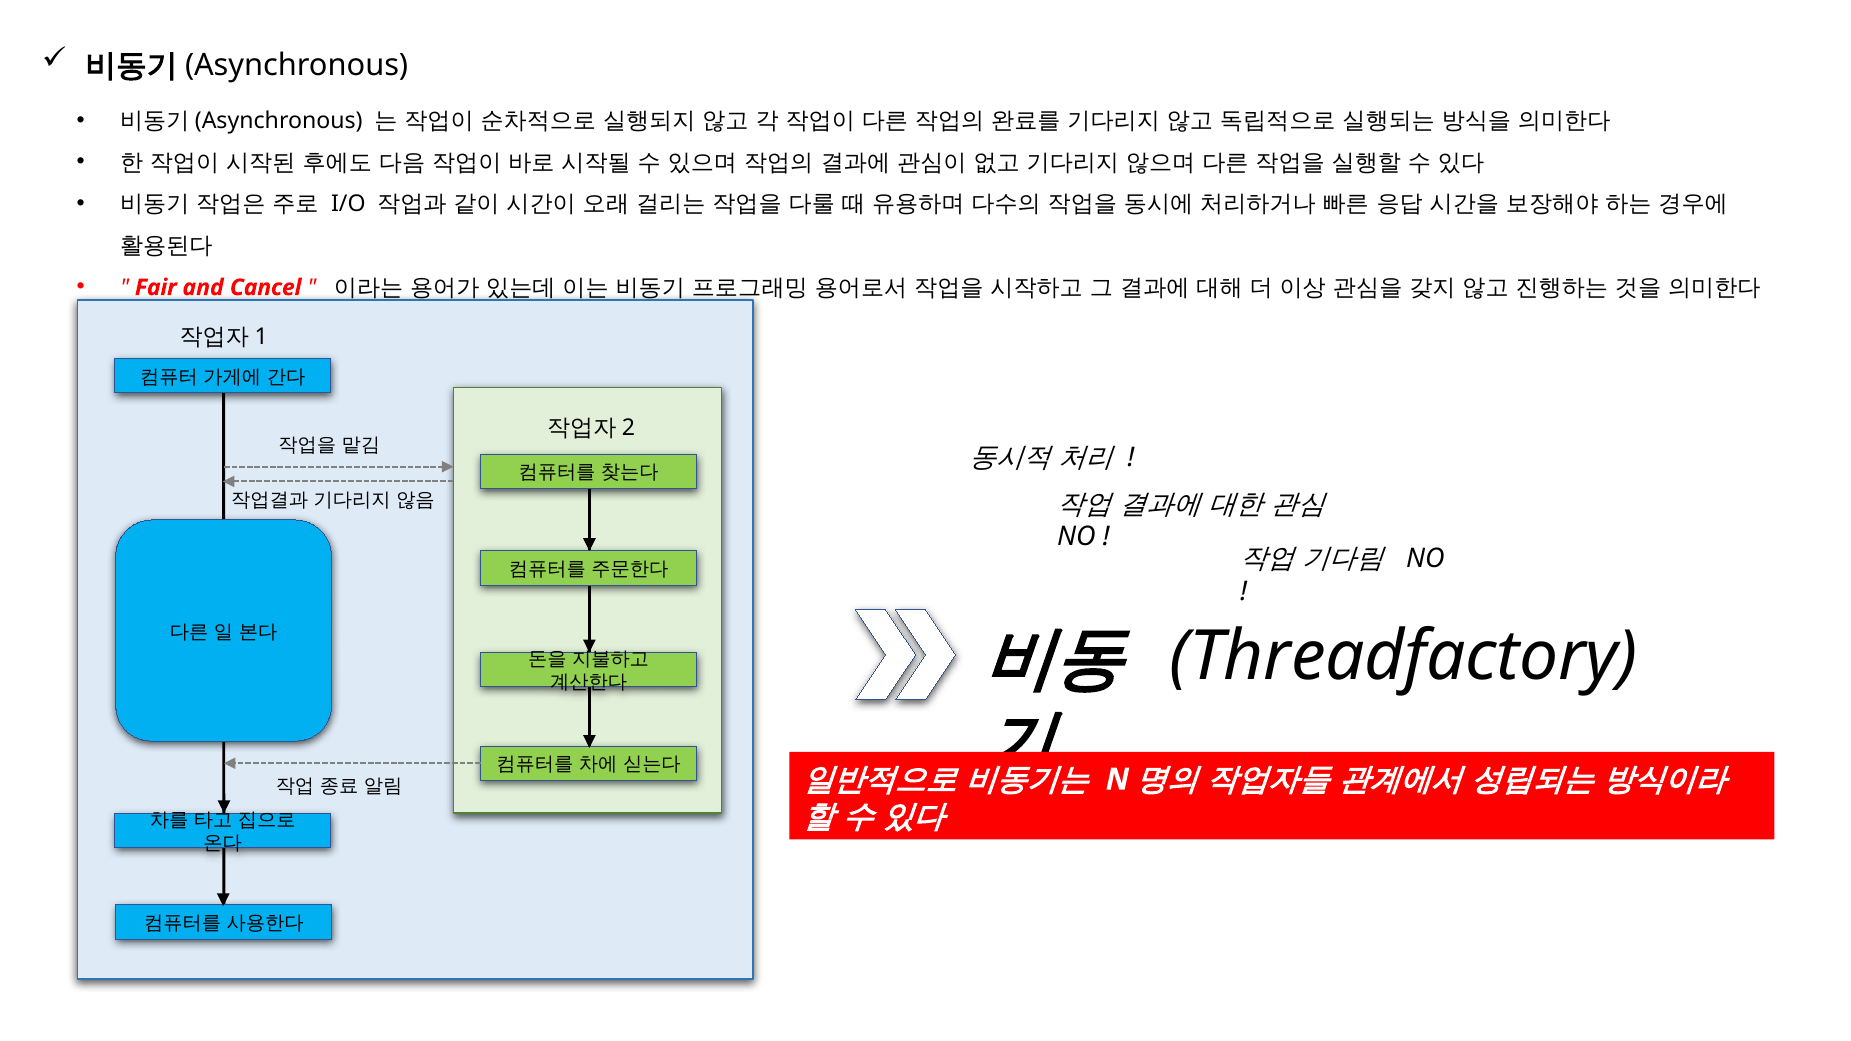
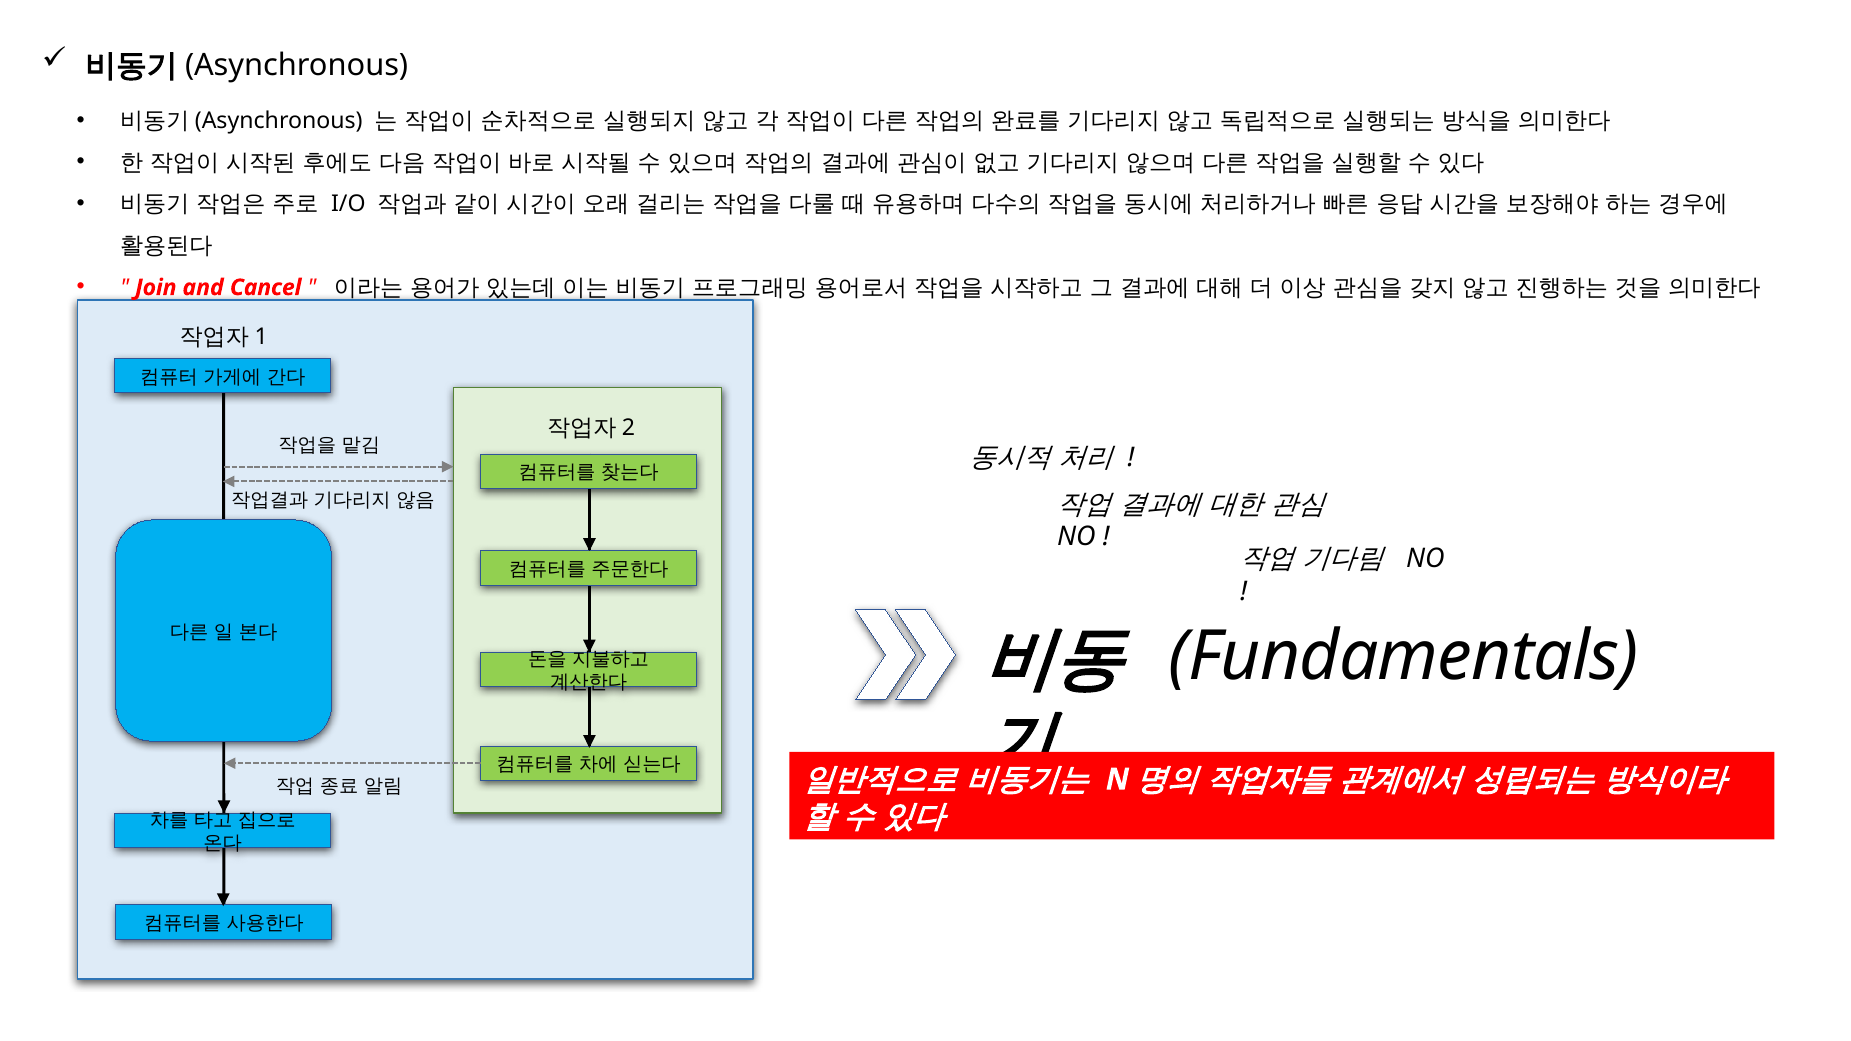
Fair: Fair -> Join
Threadfactory: Threadfactory -> Fundamentals
